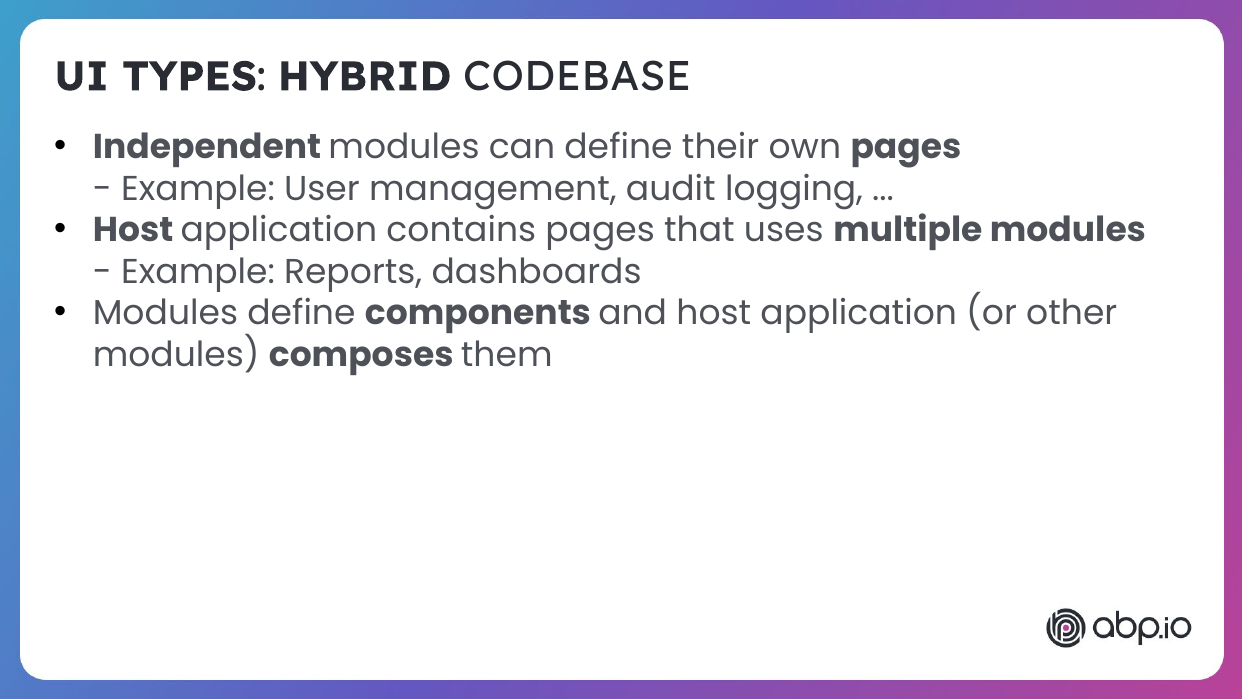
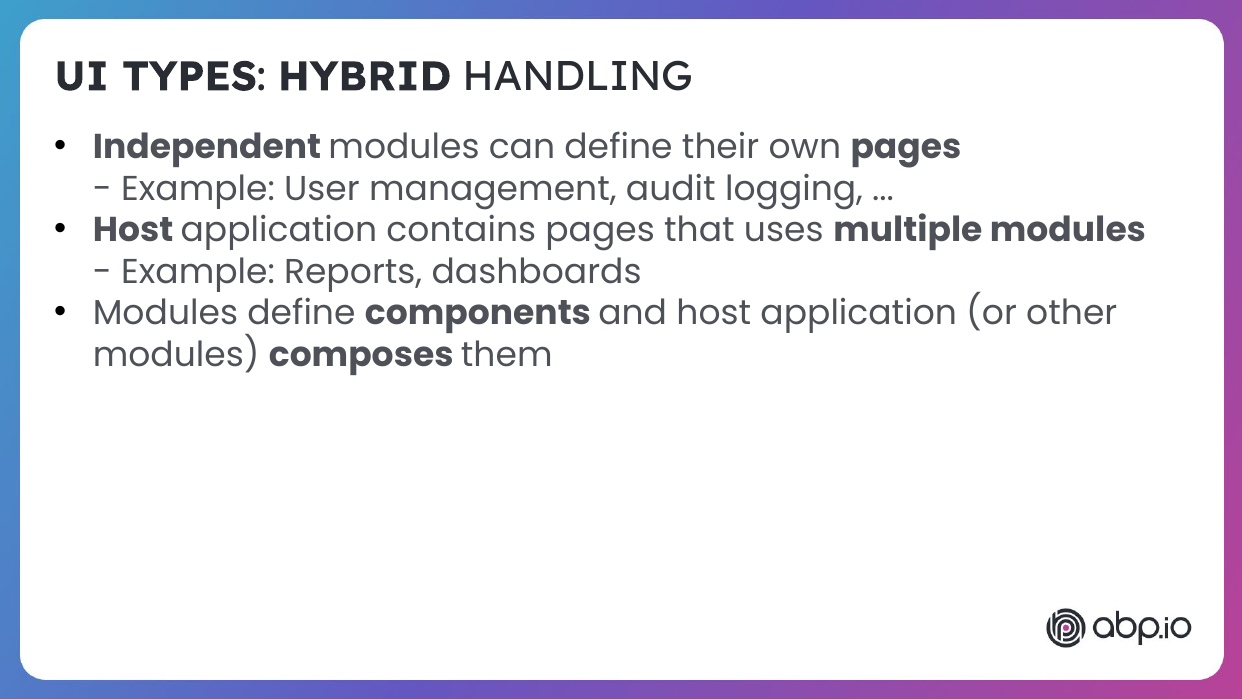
CODEBASE: CODEBASE -> HANDLING
